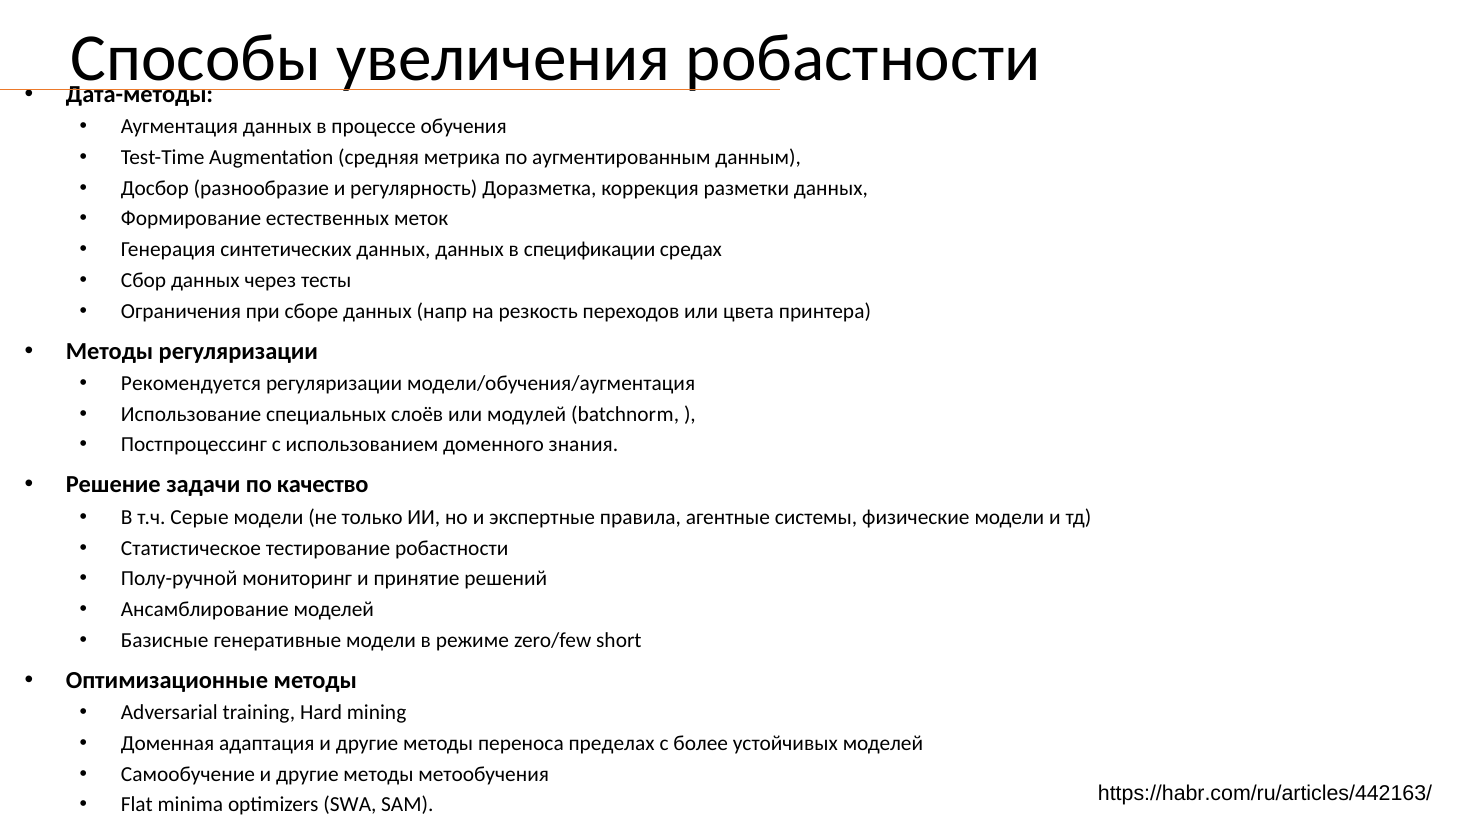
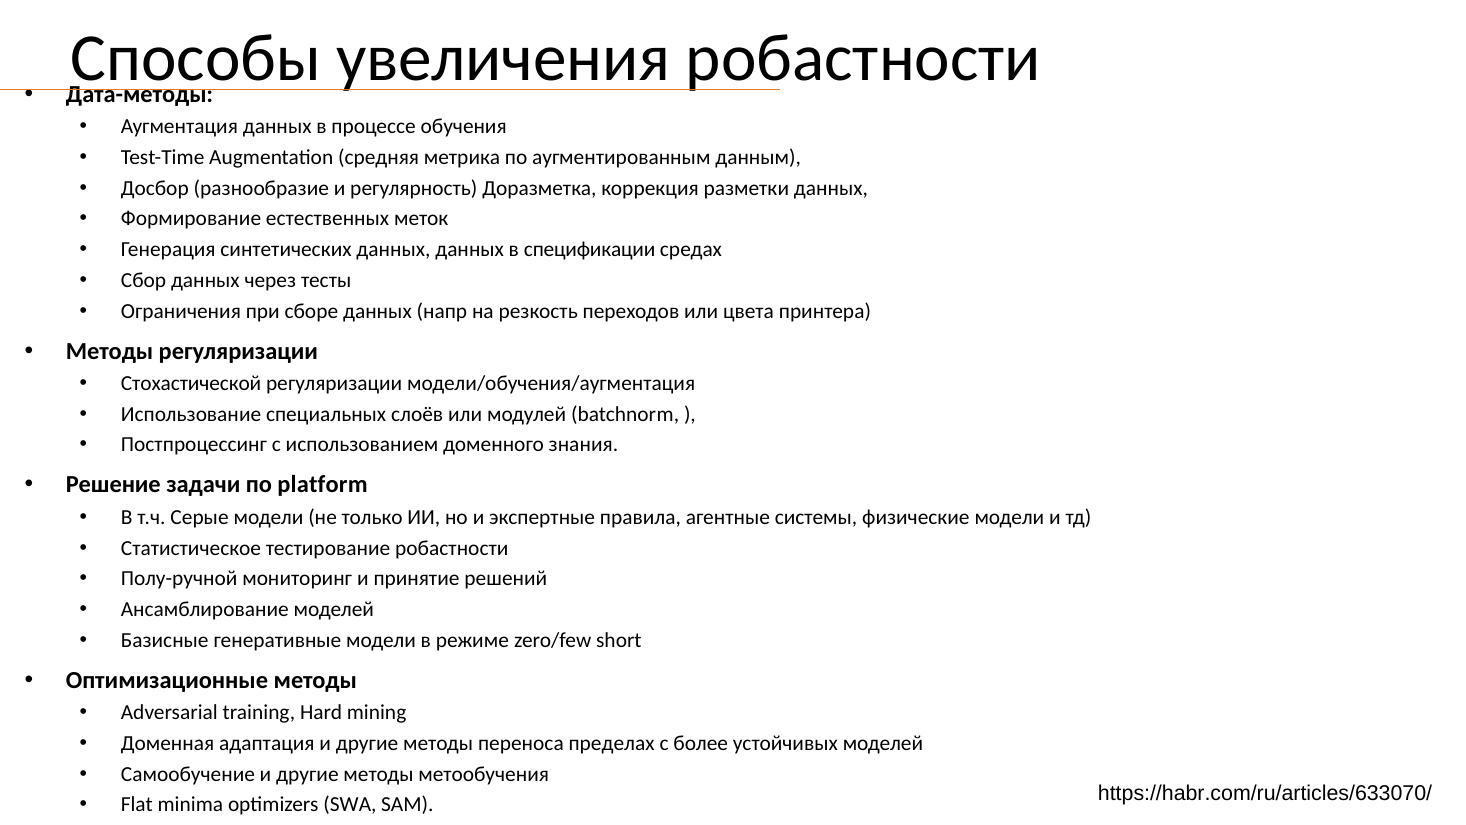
Рекомендуется: Рекомендуется -> Стохастической
качество: качество -> platform
https://habr.com/ru/articles/442163/: https://habr.com/ru/articles/442163/ -> https://habr.com/ru/articles/633070/
